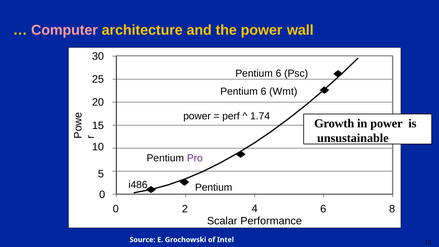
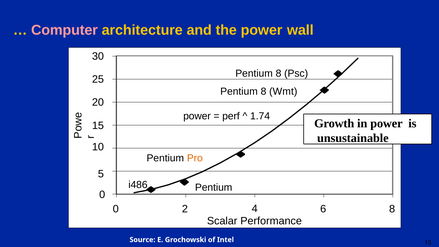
6 at (279, 73): 6 -> 8
6 at (264, 91): 6 -> 8
Pro colour: purple -> orange
